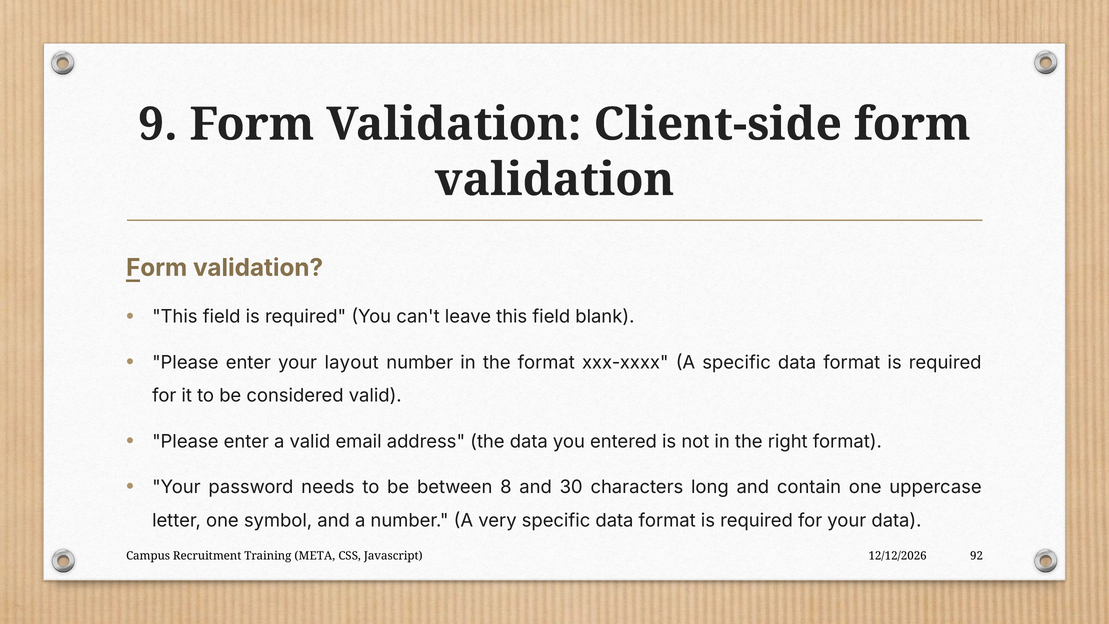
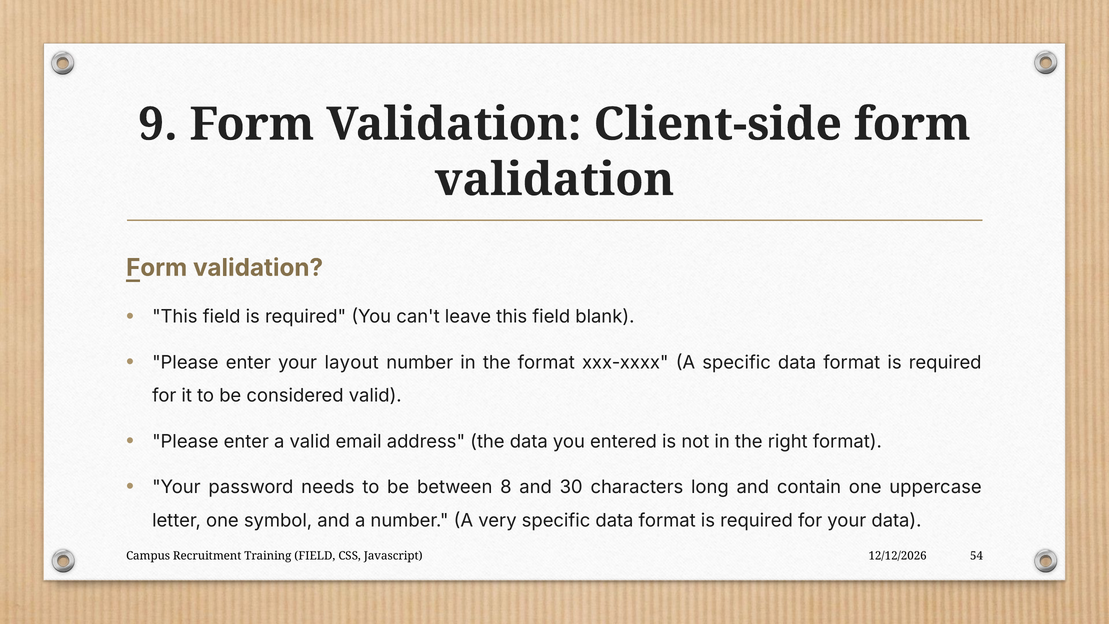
Training META: META -> FIELD
92: 92 -> 54
